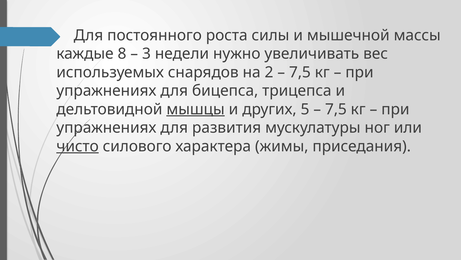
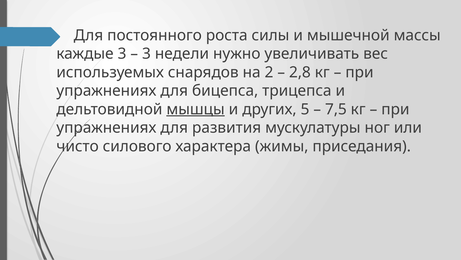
каждые 8: 8 -> 3
7,5 at (300, 72): 7,5 -> 2,8
чисто underline: present -> none
